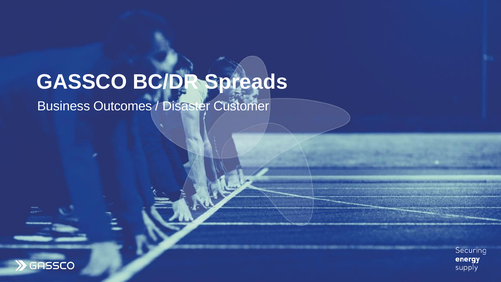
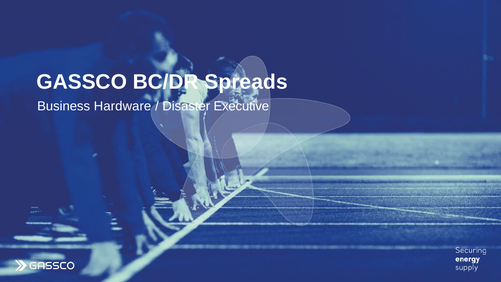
Outcomes: Outcomes -> Hardware
Customer: Customer -> Executive
